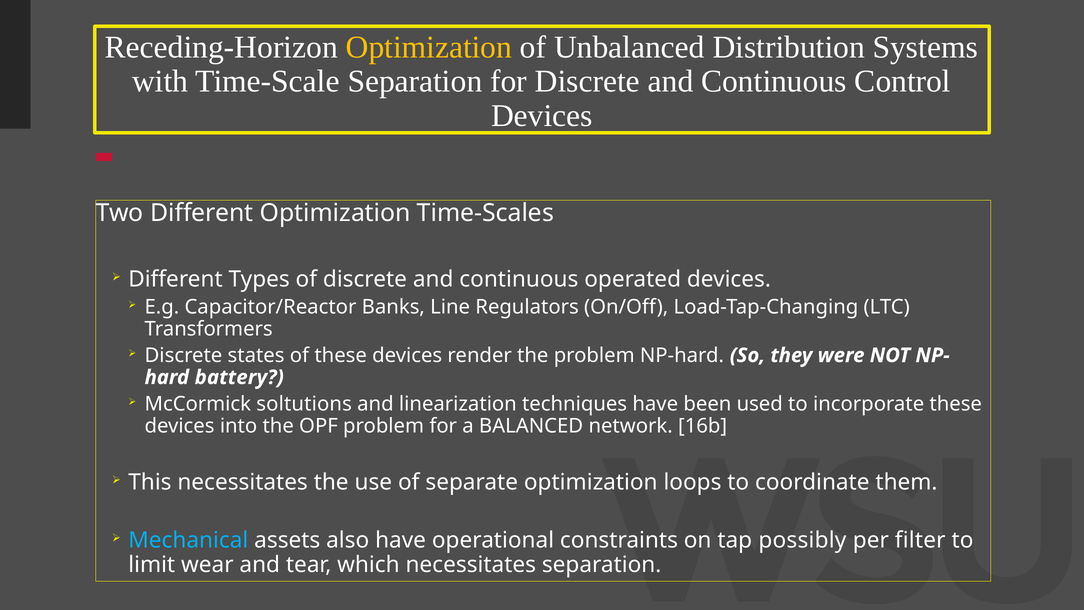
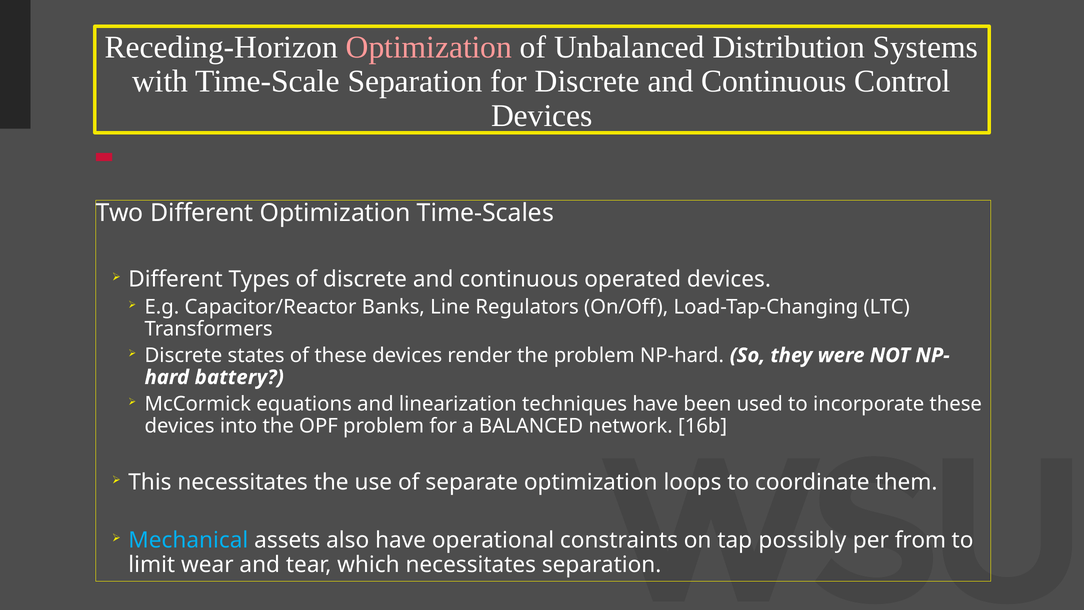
Optimization at (429, 47) colour: yellow -> pink
soltutions: soltutions -> equations
filter: filter -> from
